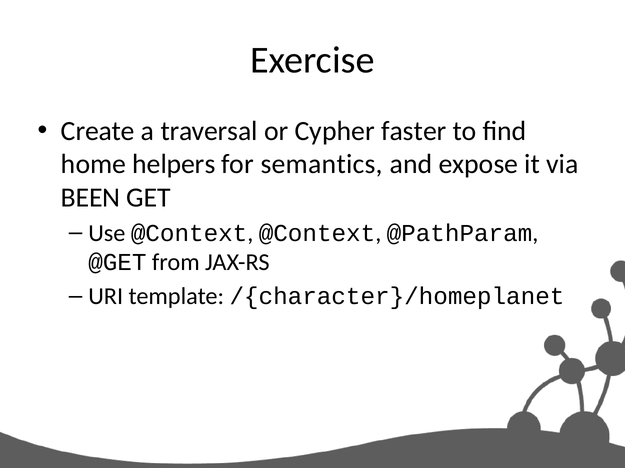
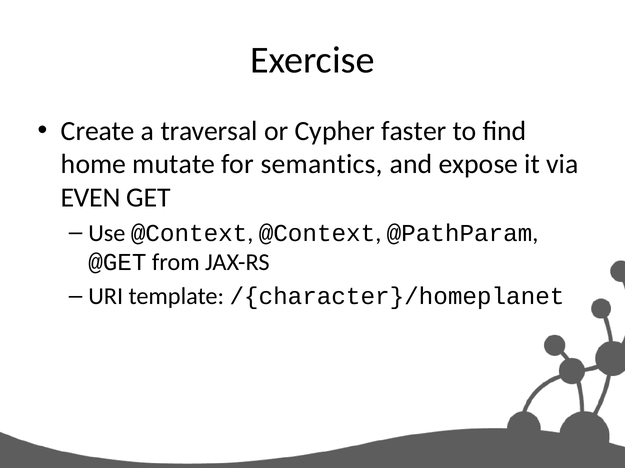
helpers: helpers -> mutate
BEEN: BEEN -> EVEN
